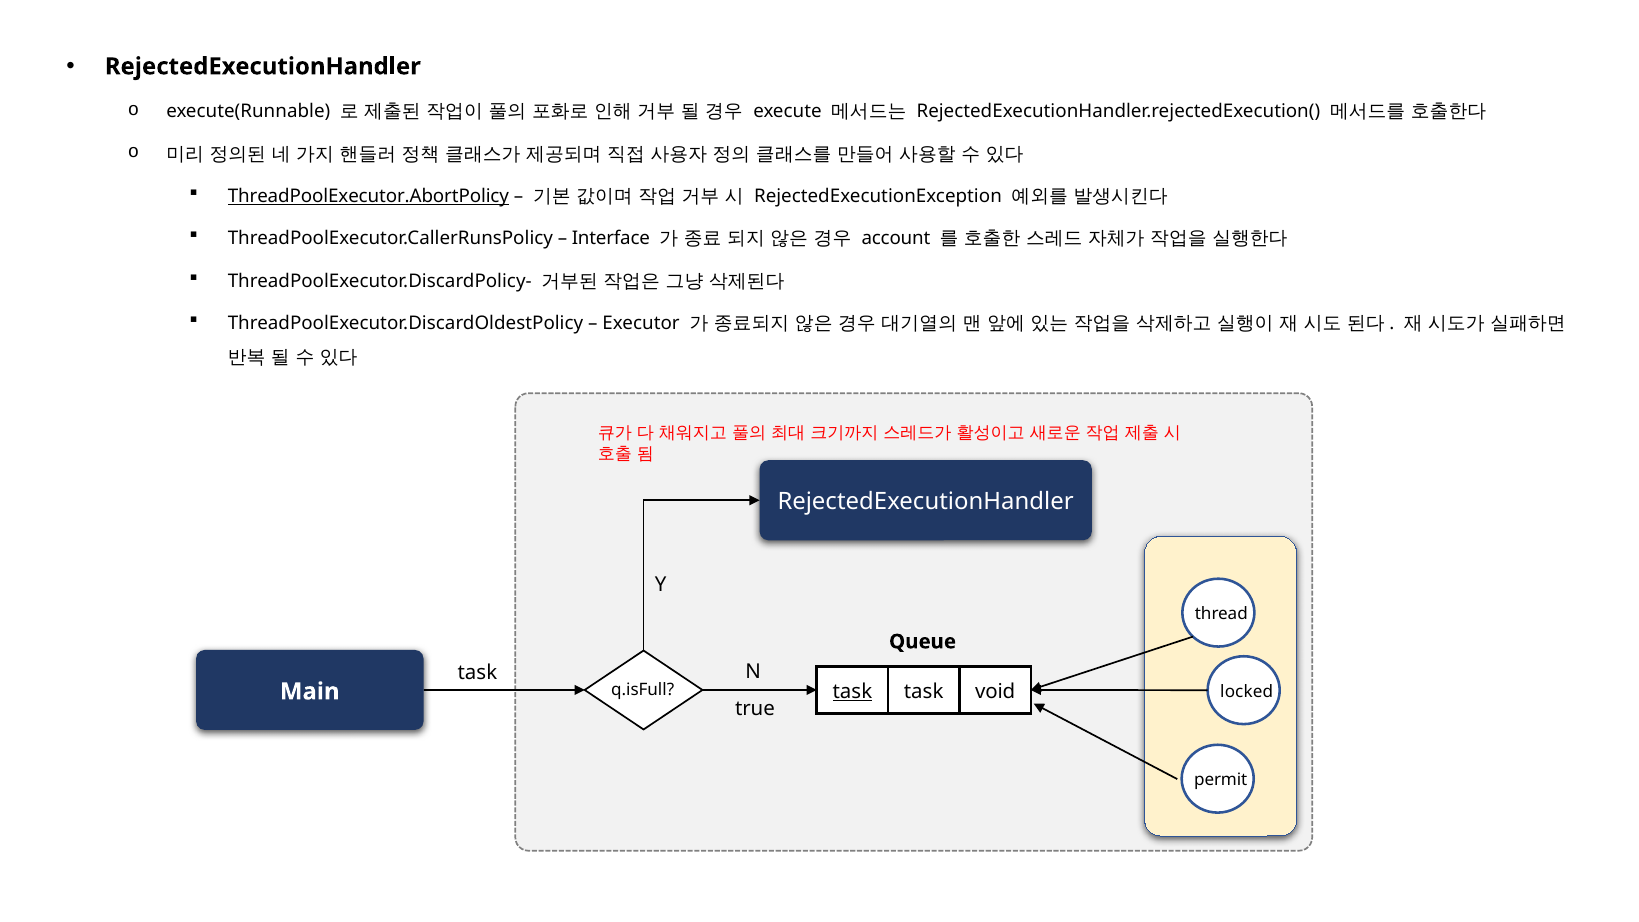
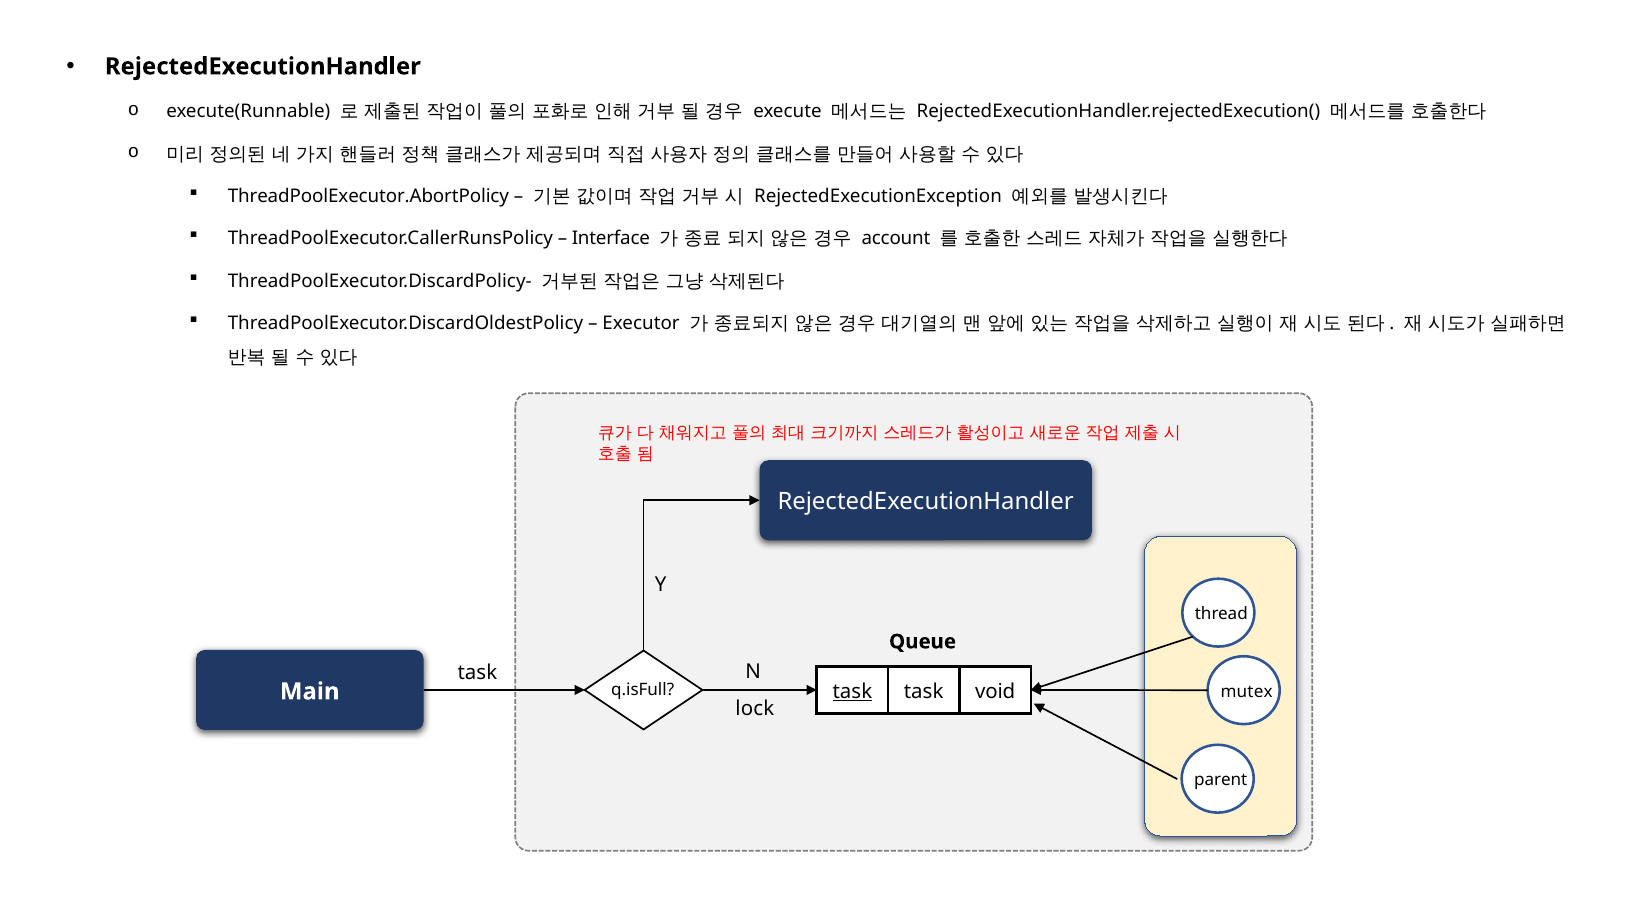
ThreadPoolExecutor.AbortPolicy underline: present -> none
locked: locked -> mutex
true: true -> lock
permit: permit -> parent
